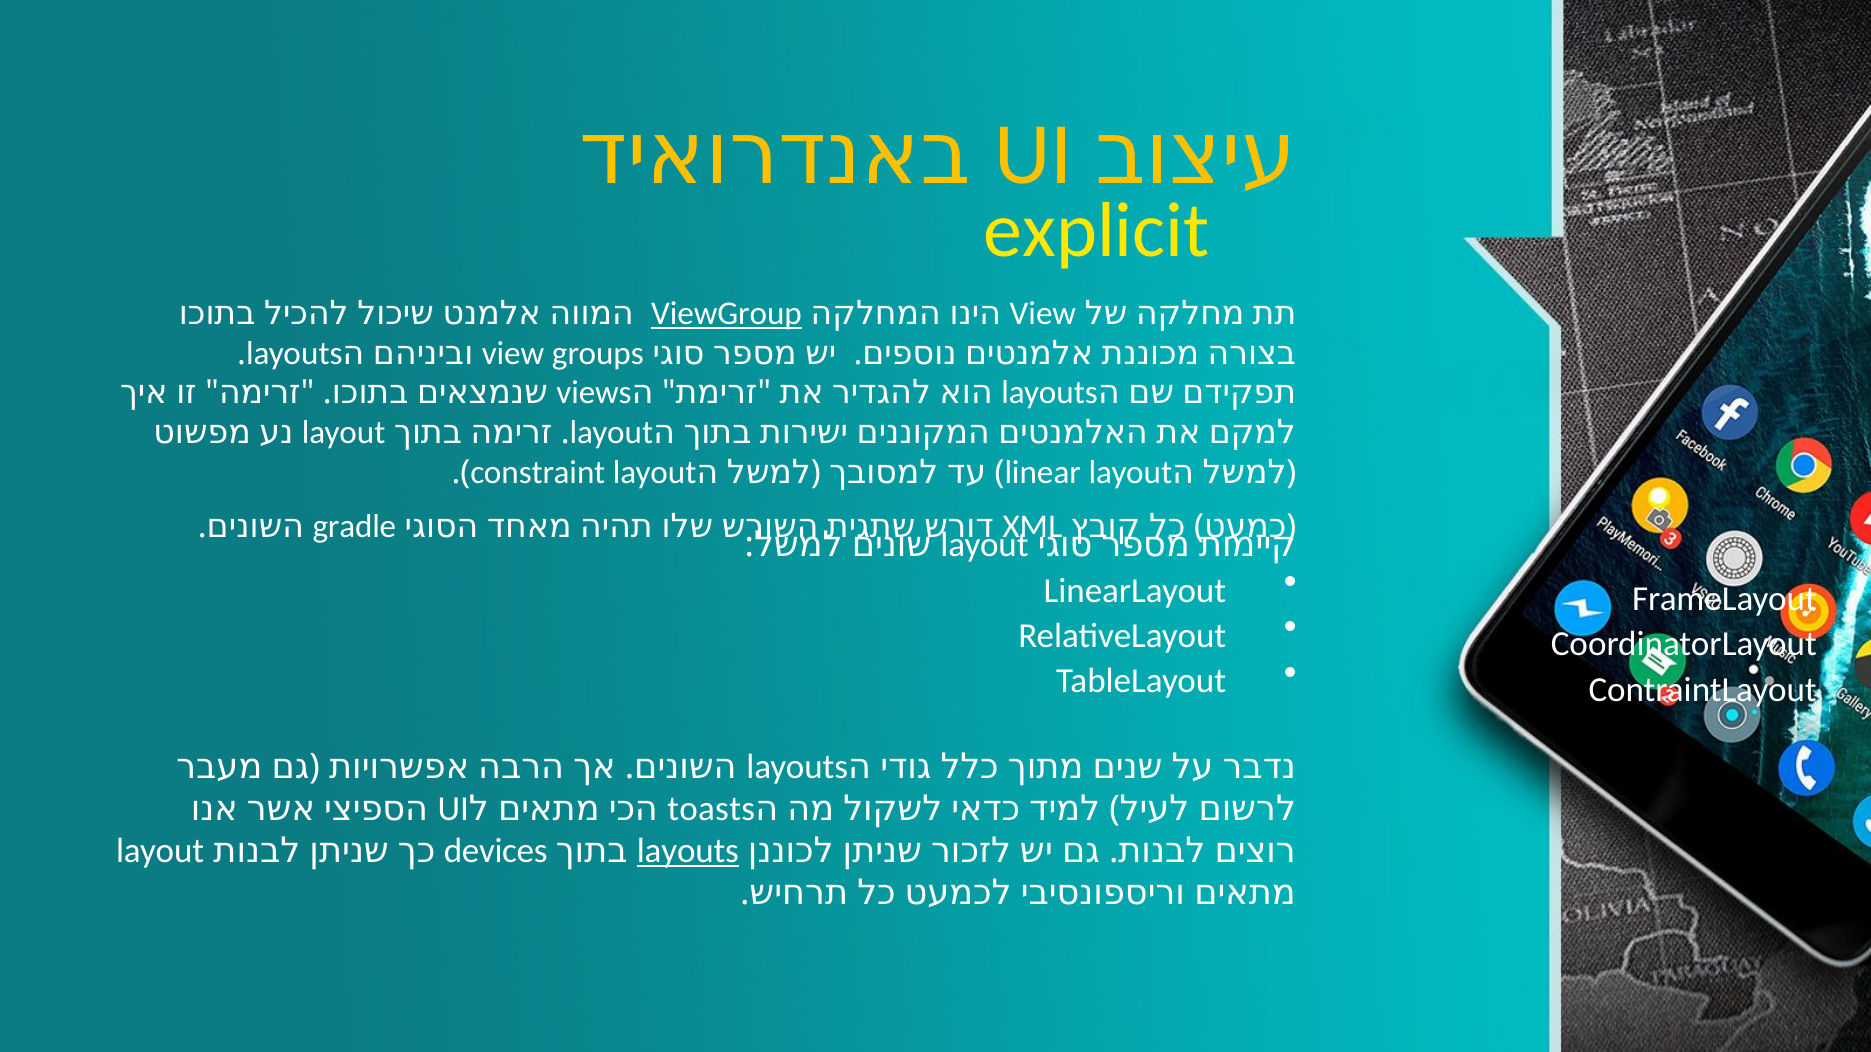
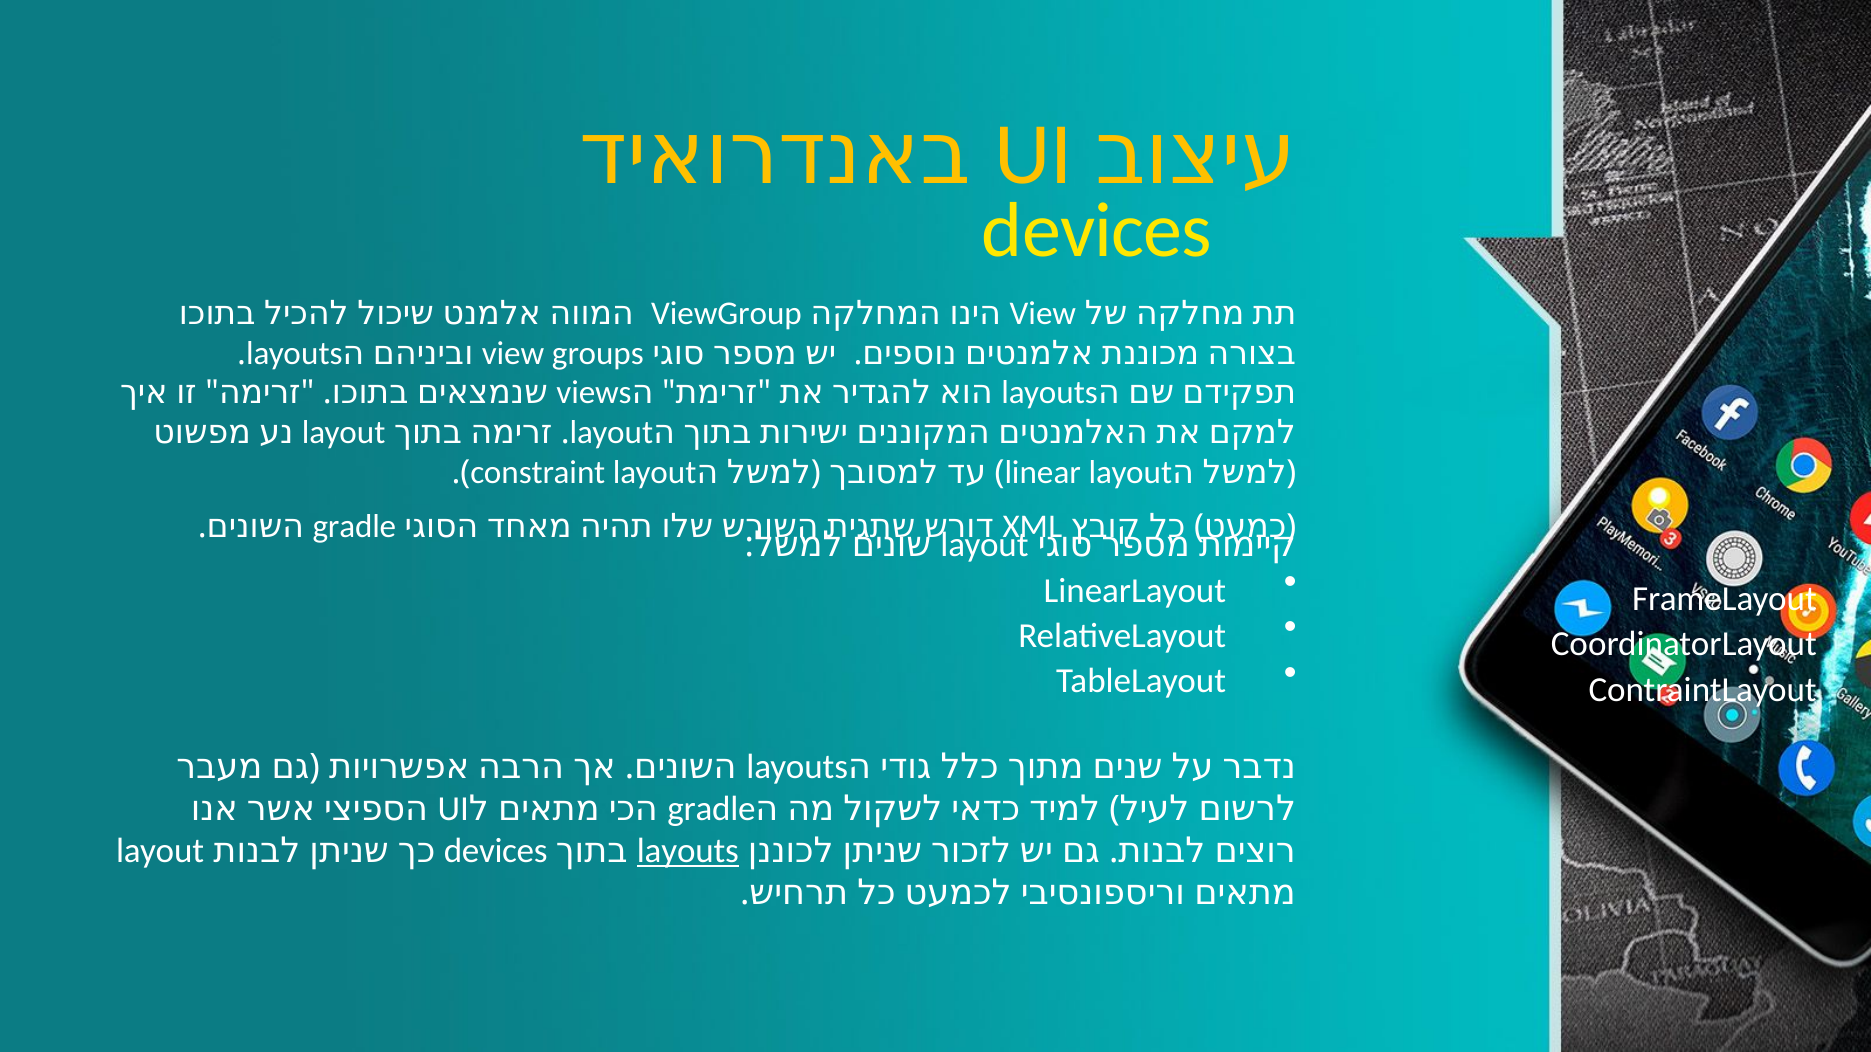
explicit at (1097, 231): explicit -> devices
ViewGroup underline: present -> none
toasts at (711, 810): toasts -> gradle
